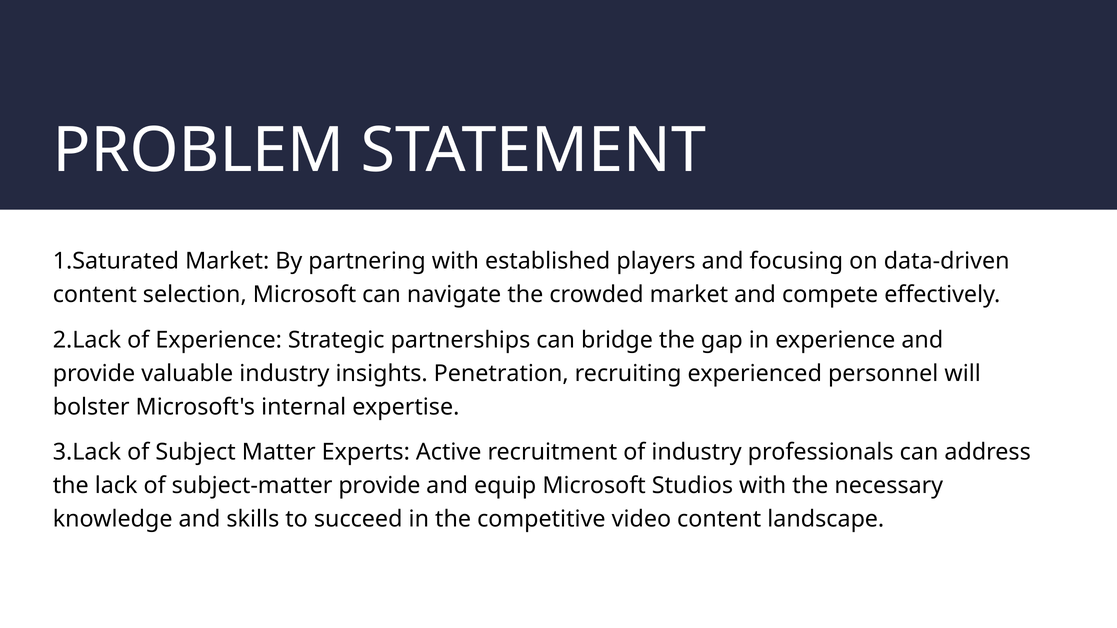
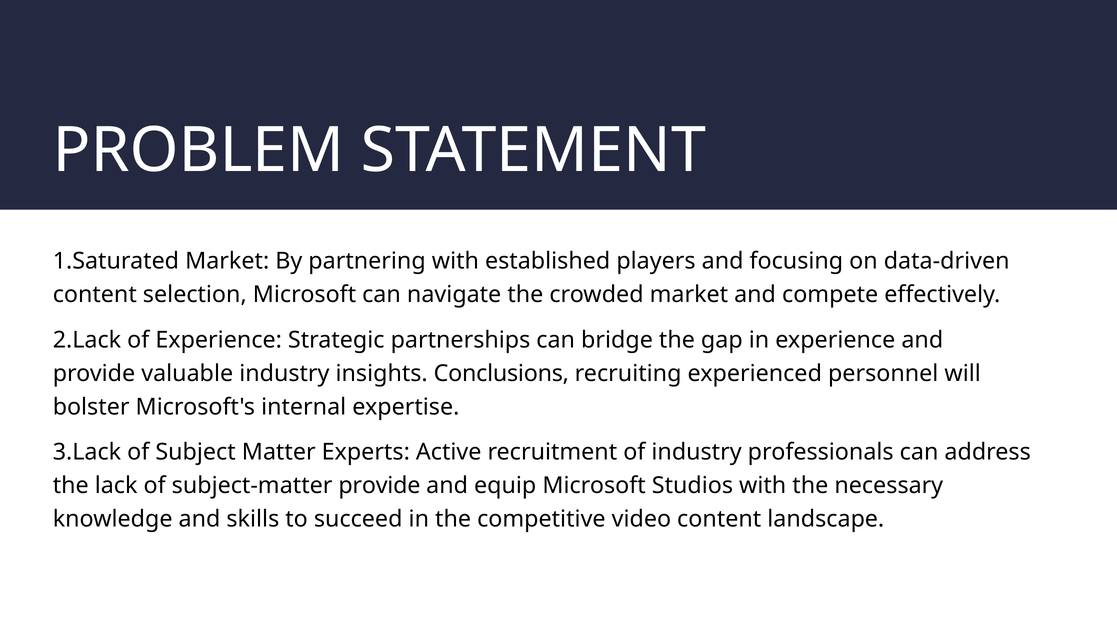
Penetration: Penetration -> Conclusions
